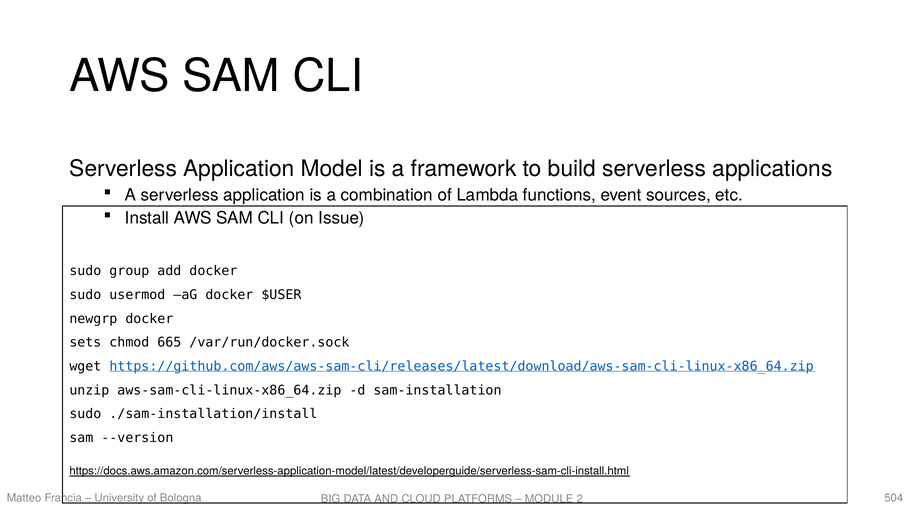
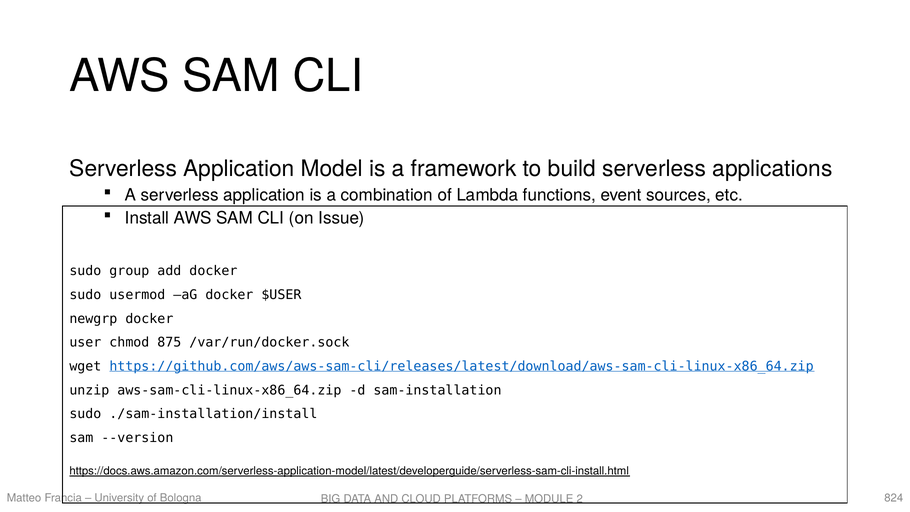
sets: sets -> user
665: 665 -> 875
504: 504 -> 824
